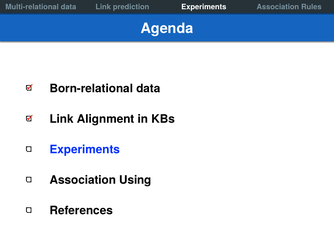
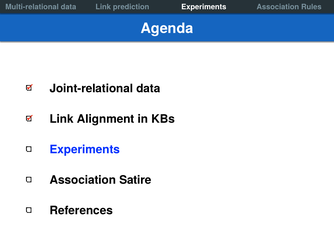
Born-relational: Born-relational -> Joint-relational
Using: Using -> Satire
